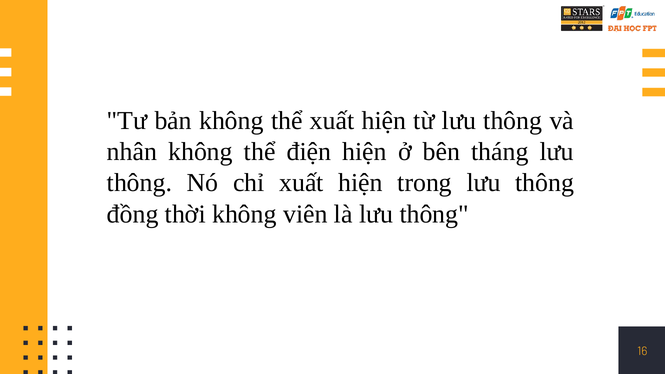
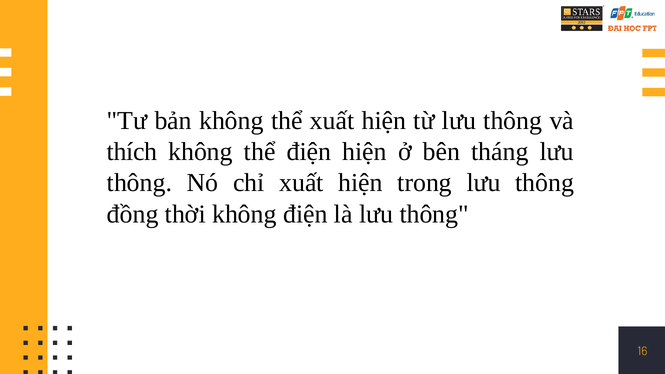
nhân: nhân -> thích
không viên: viên -> điện
